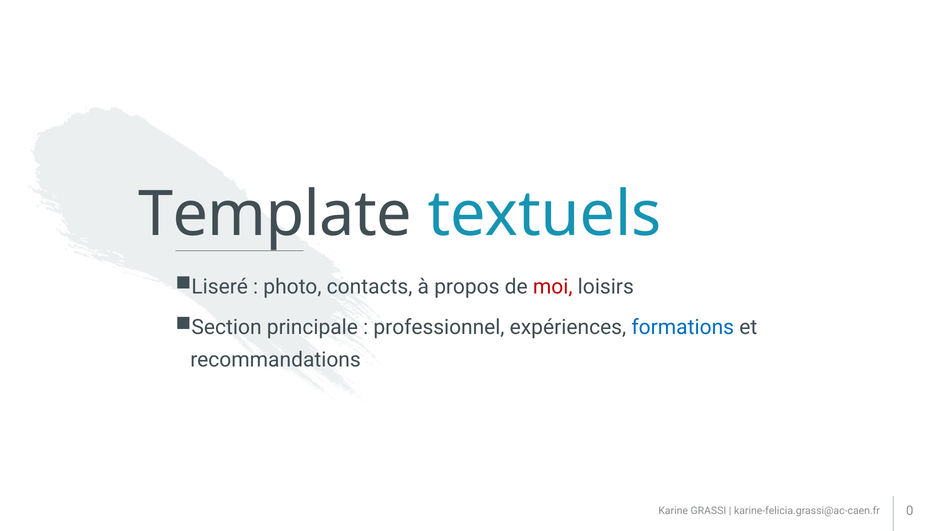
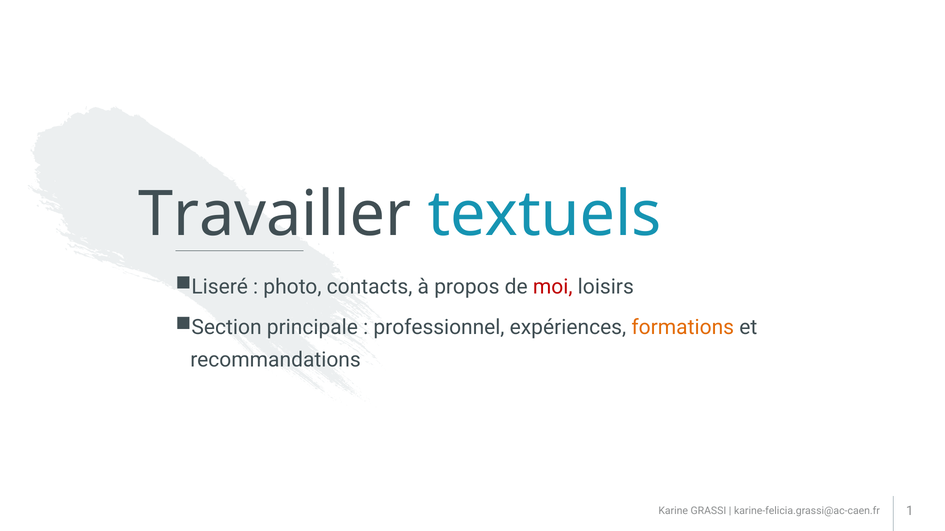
Template: Template -> Travailler
formations colour: blue -> orange
0: 0 -> 1
